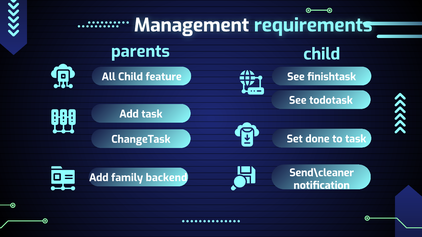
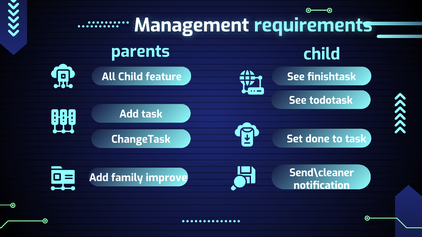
backend: backend -> improve
